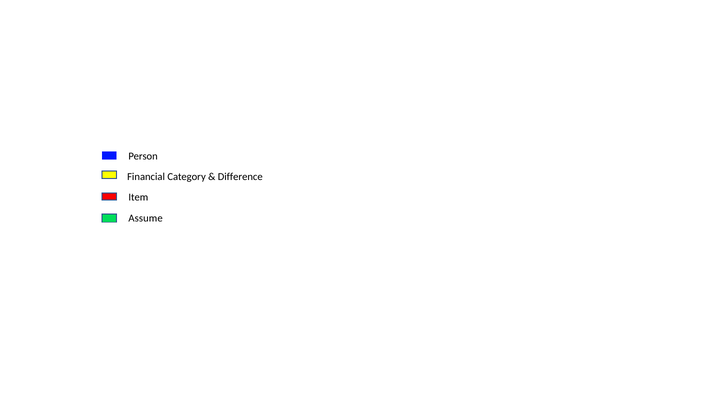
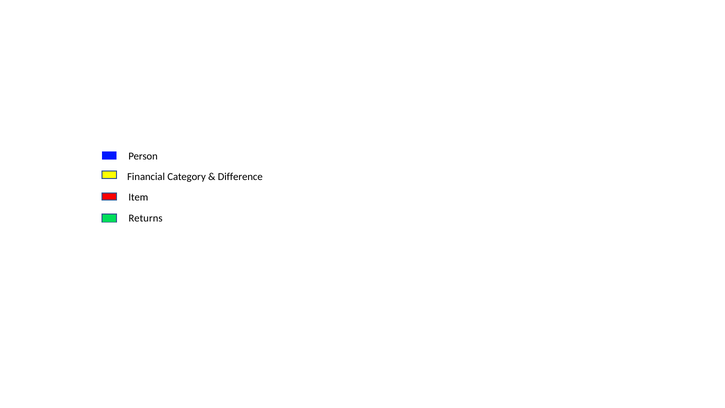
Assume: Assume -> Returns
